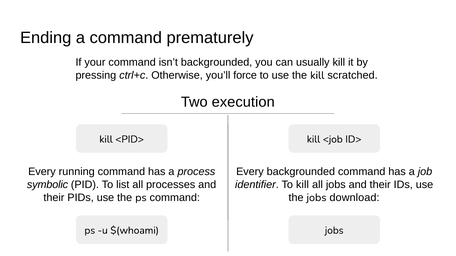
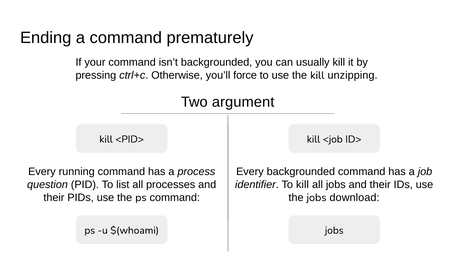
scratched: scratched -> unzipping
execution: execution -> argument
symbolic: symbolic -> question
